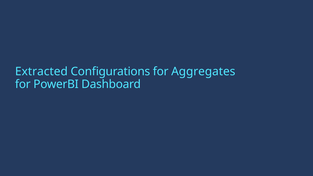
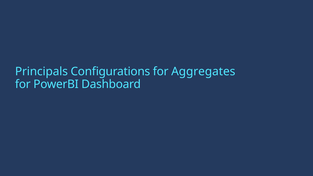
Extracted: Extracted -> Principals
